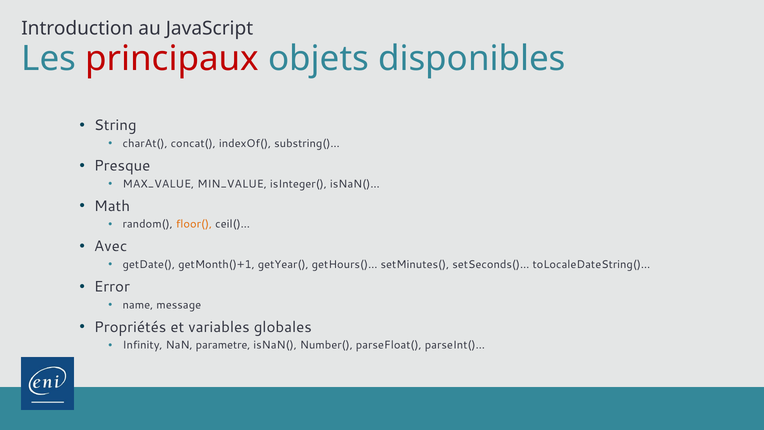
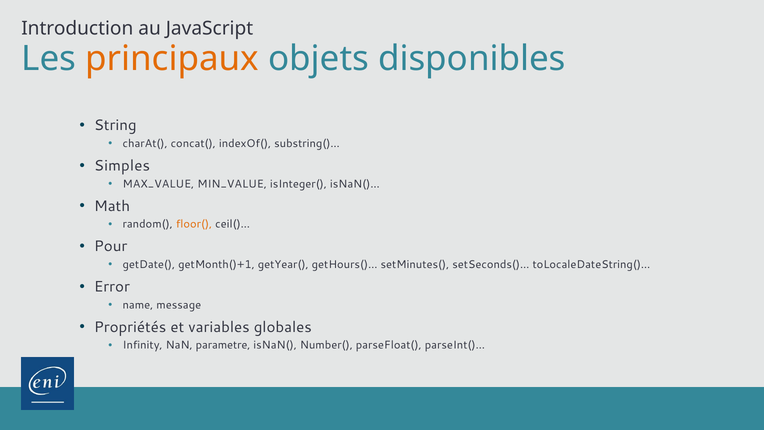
principaux colour: red -> orange
Presque: Presque -> Simples
Avec: Avec -> Pour
